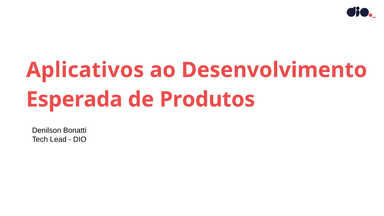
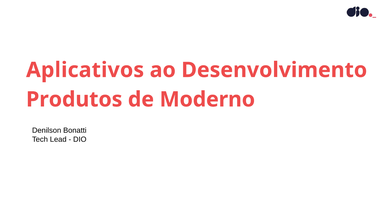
Esperada: Esperada -> Produtos
Produtos: Produtos -> Moderno
